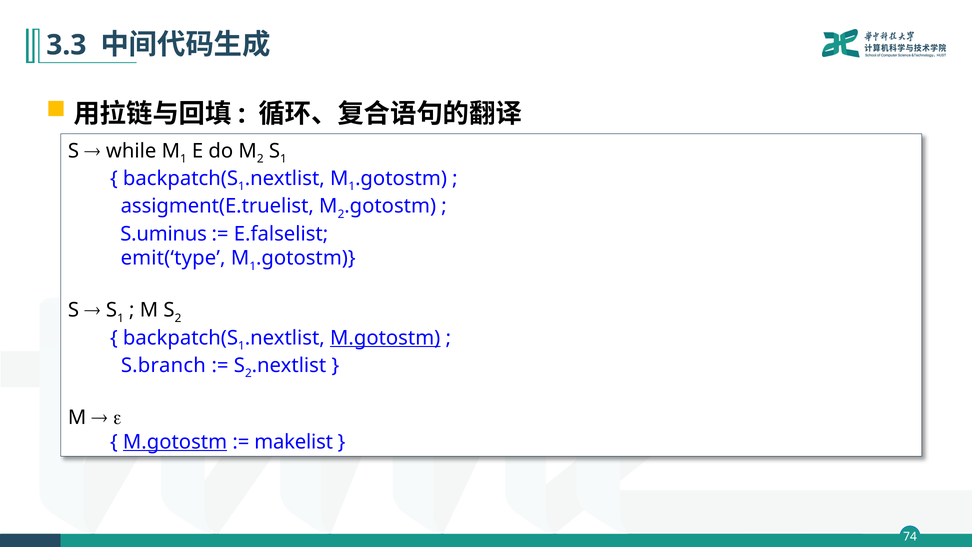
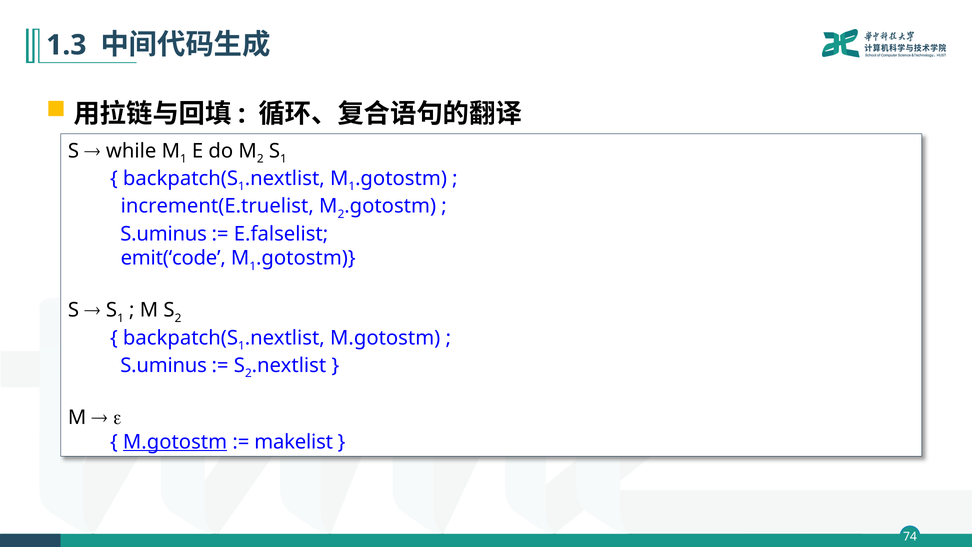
3.3: 3.3 -> 1.3
assigment(E.truelist: assigment(E.truelist -> increment(E.truelist
emit(‘type: emit(‘type -> emit(‘code
M.gotostm at (385, 338) underline: present -> none
S.branch at (163, 365): S.branch -> S.uminus
